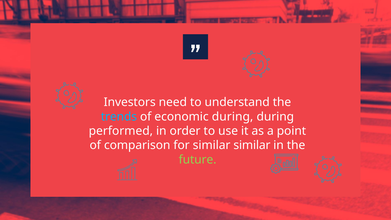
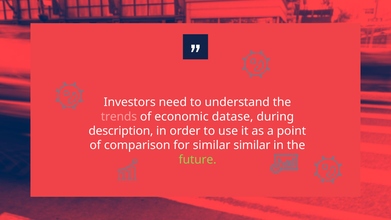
trends colour: light blue -> pink
economic during: during -> datase
performed: performed -> description
